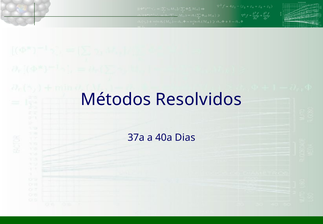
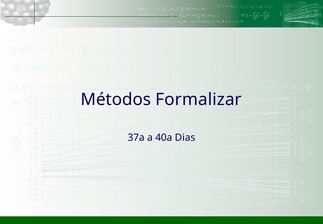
Resolvidos: Resolvidos -> Formalizar
